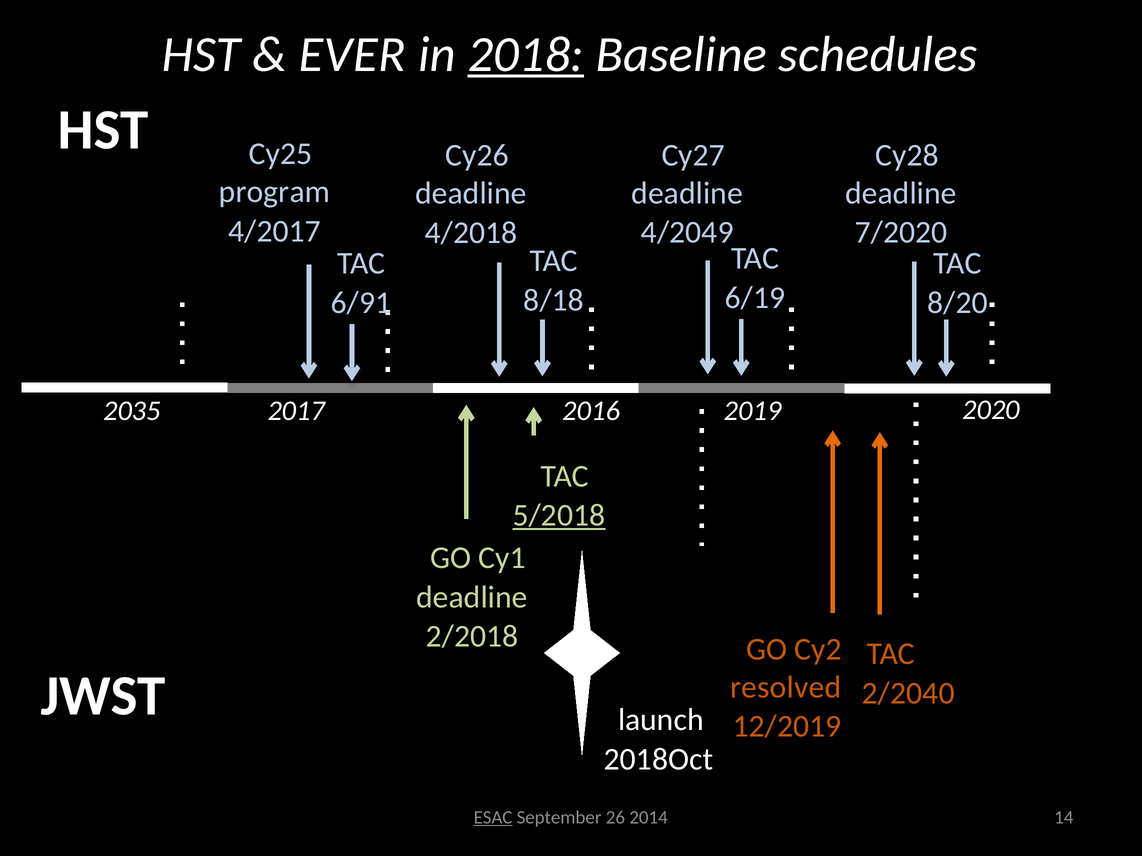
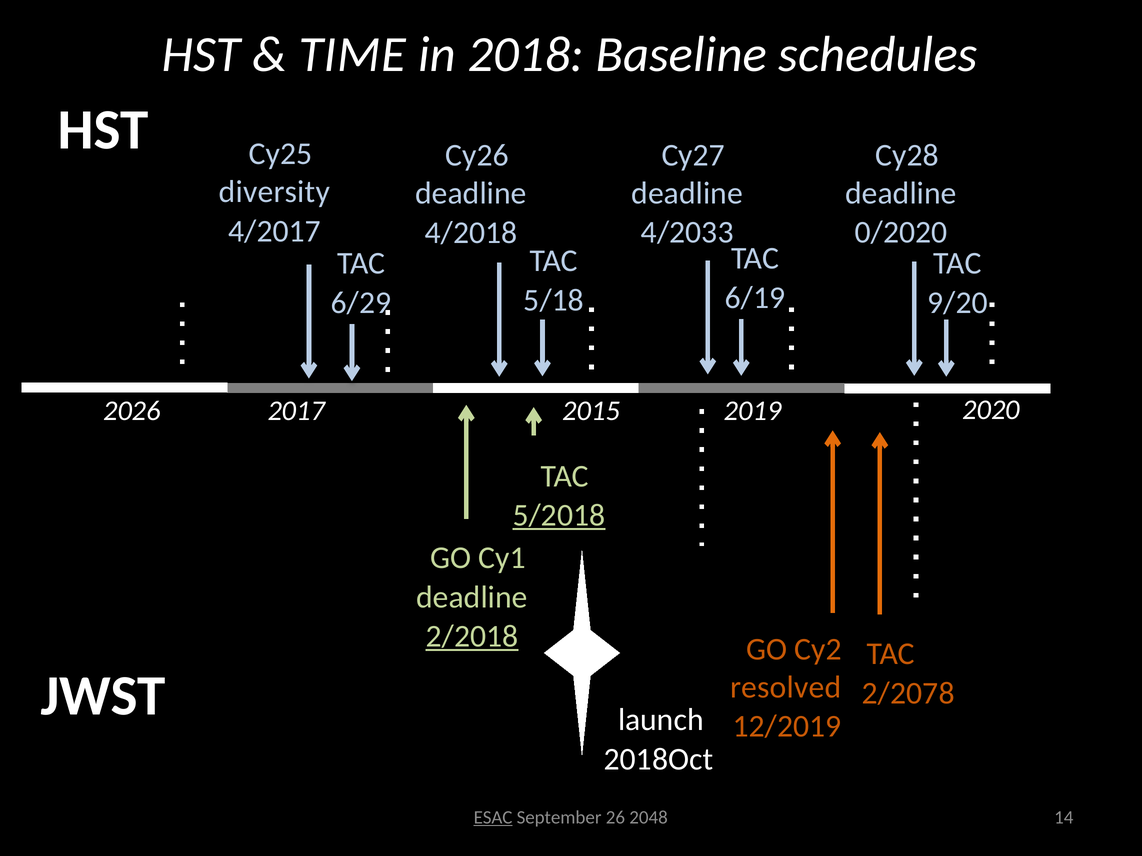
EVER: EVER -> TIME
2018 underline: present -> none
program: program -> diversity
4/2049: 4/2049 -> 4/2033
7/2020: 7/2020 -> 0/2020
8/18: 8/18 -> 5/18
6/91: 6/91 -> 6/29
8/20: 8/20 -> 9/20
2035: 2035 -> 2026
2016: 2016 -> 2015
2/2018 underline: none -> present
2/2040: 2/2040 -> 2/2078
2014: 2014 -> 2048
